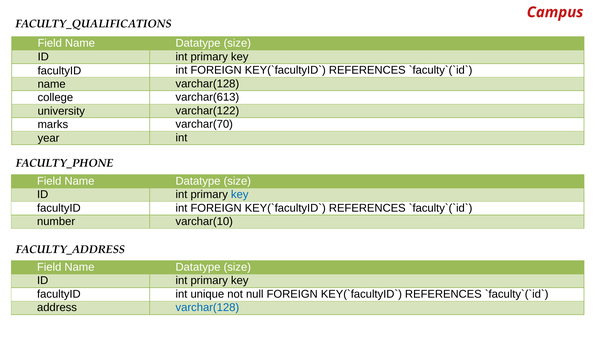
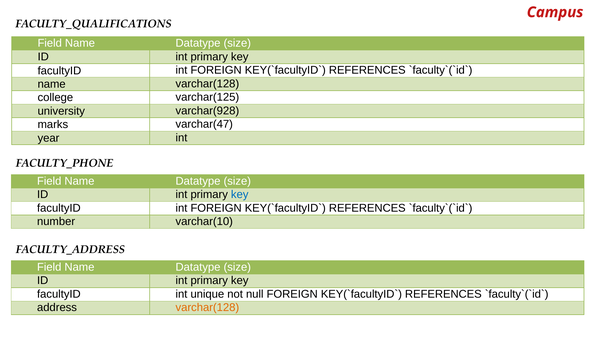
varchar(613: varchar(613 -> varchar(125
varchar(122: varchar(122 -> varchar(928
varchar(70: varchar(70 -> varchar(47
varchar(128 at (207, 308) colour: blue -> orange
